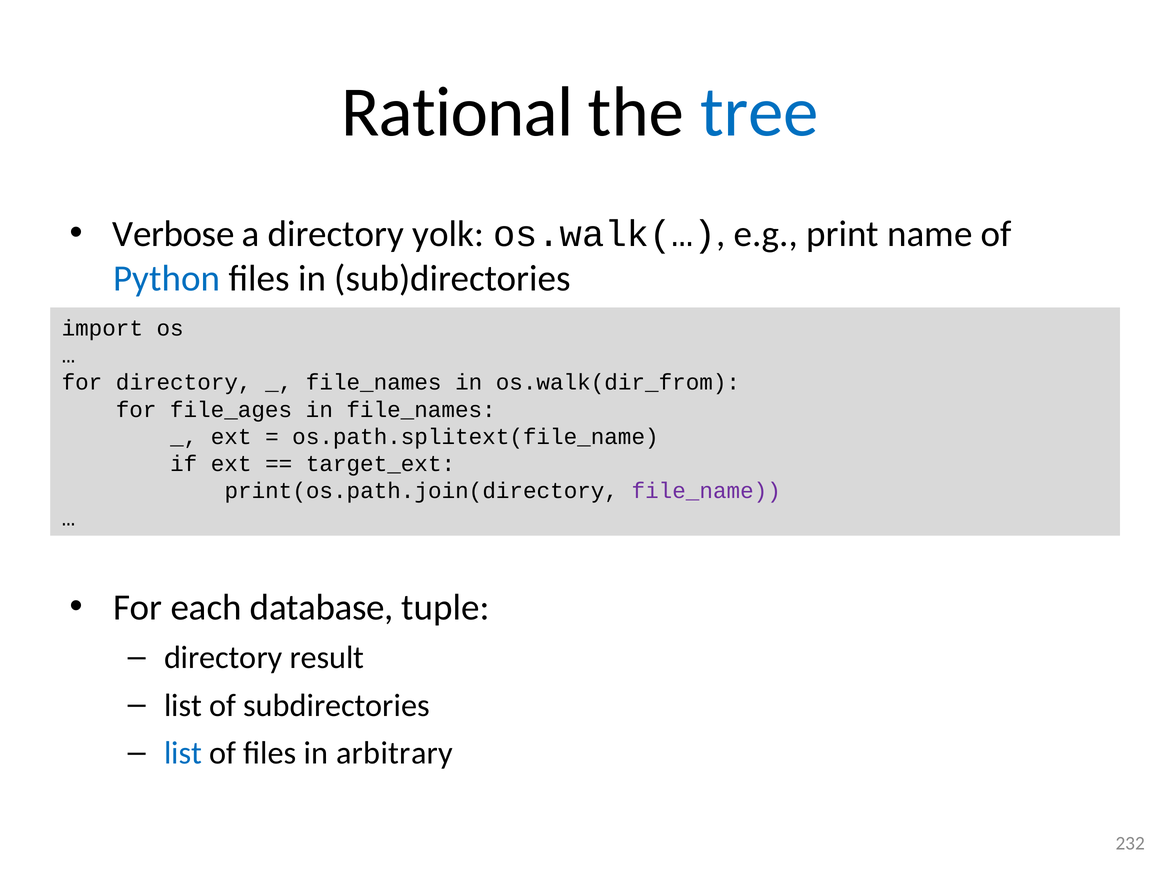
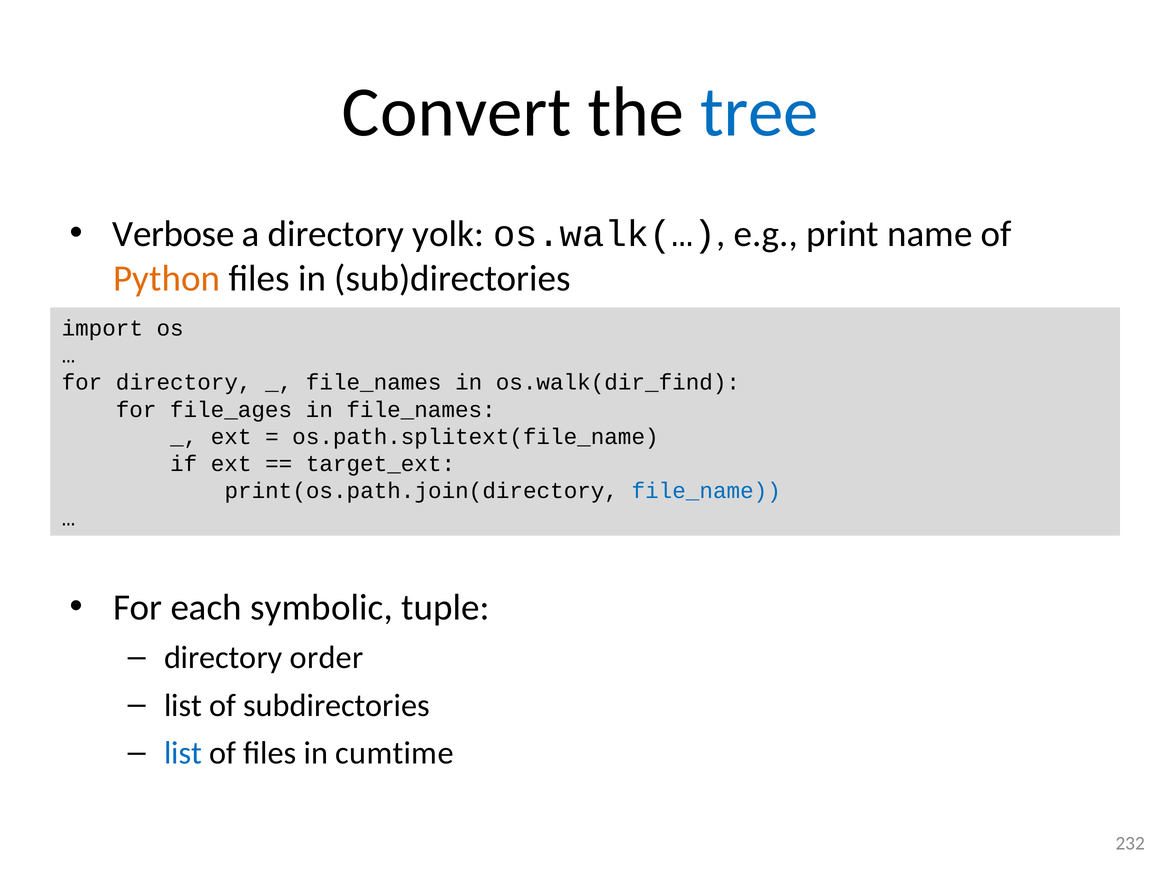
Rational: Rational -> Convert
Python colour: blue -> orange
os.walk(dir_from: os.walk(dir_from -> os.walk(dir_find
file_name colour: purple -> blue
database: database -> symbolic
result: result -> order
arbitrary: arbitrary -> cumtime
